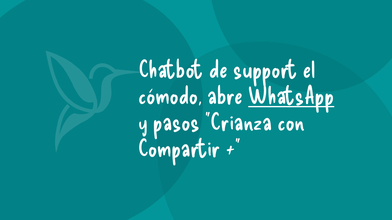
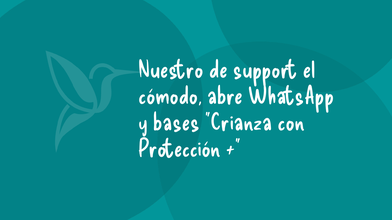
Chatbot: Chatbot -> Nuestro
WhatsApp underline: present -> none
pasos: pasos -> bases
Compartir: Compartir -> Protección
